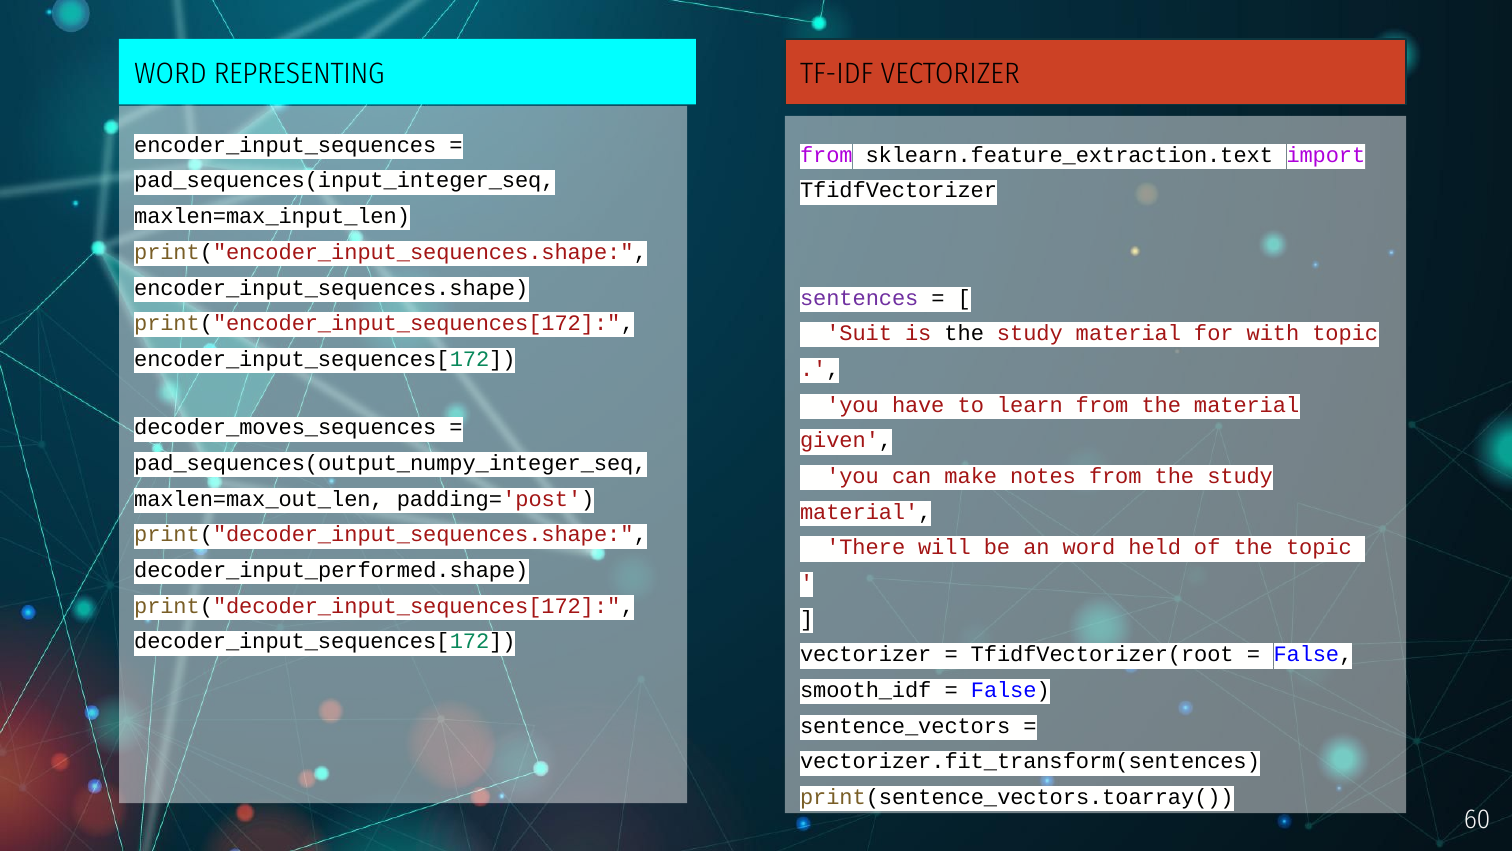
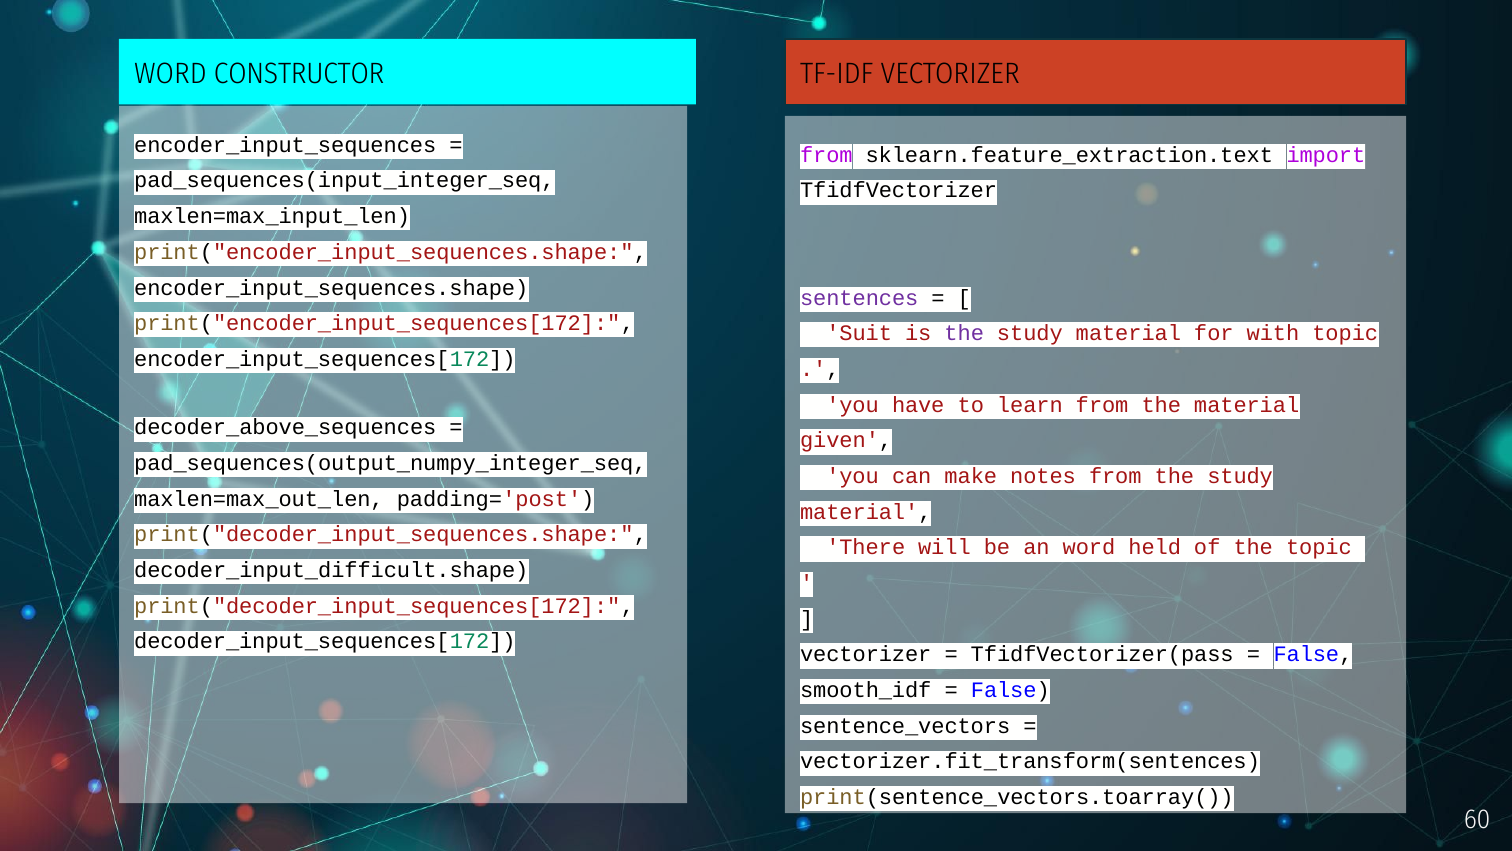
REPRESENTING: REPRESENTING -> CONSTRUCTOR
the at (964, 333) colour: black -> purple
decoder_moves_sequences: decoder_moves_sequences -> decoder_above_sequences
decoder_input_performed.shape: decoder_input_performed.shape -> decoder_input_difficult.shape
TfidfVectorizer(root: TfidfVectorizer(root -> TfidfVectorizer(pass
